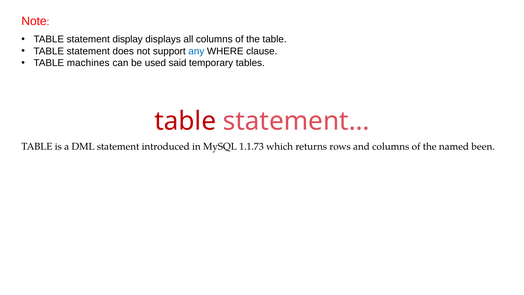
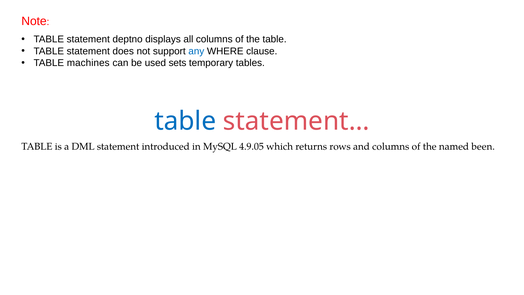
display: display -> deptno
said: said -> sets
table at (185, 121) colour: red -> blue
1.1.73: 1.1.73 -> 4.9.05
